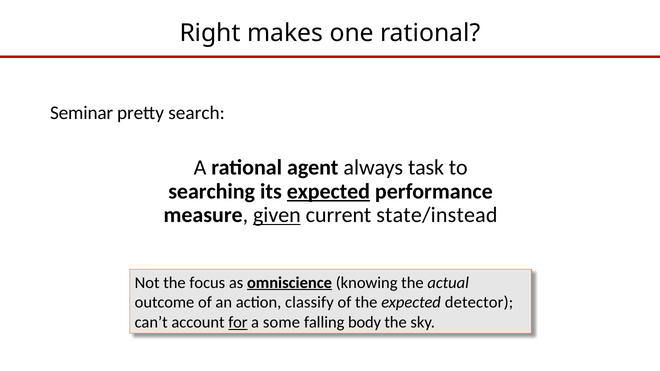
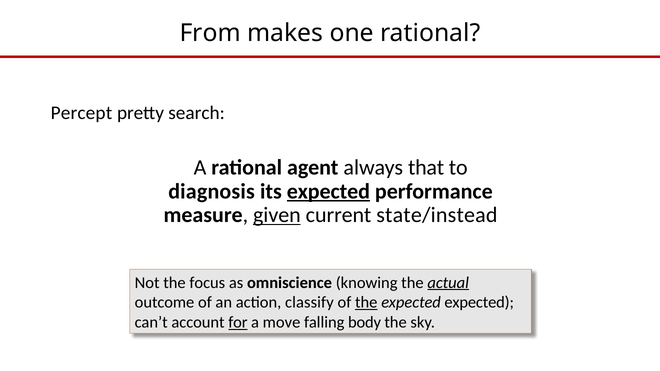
Right: Right -> From
Seminar: Seminar -> Percept
task: task -> that
searching: searching -> diagnosis
omniscience underline: present -> none
actual underline: none -> present
the at (366, 303) underline: none -> present
expected detector: detector -> expected
some: some -> move
